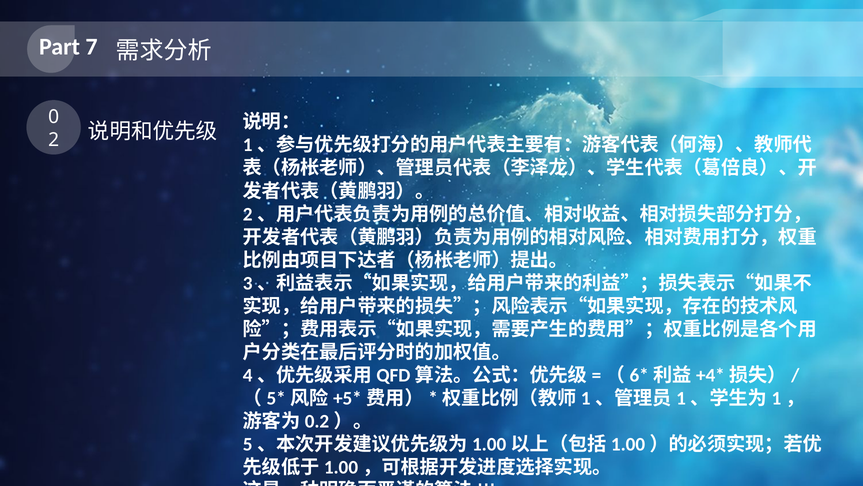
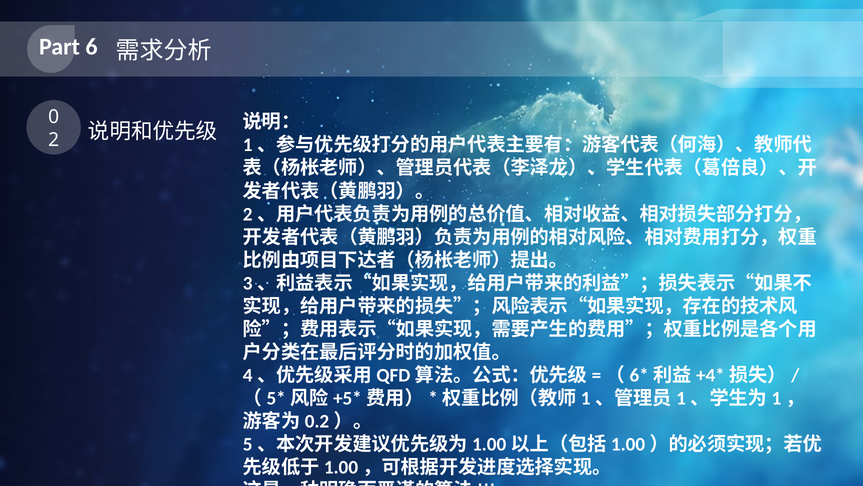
7: 7 -> 6
